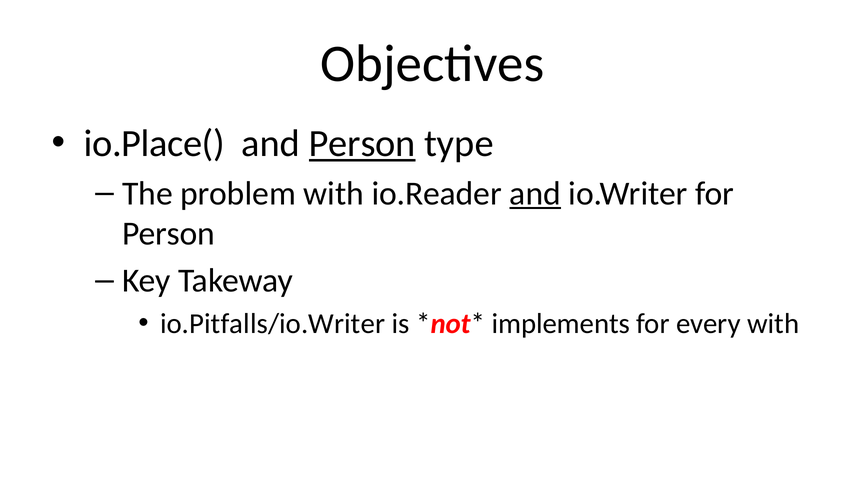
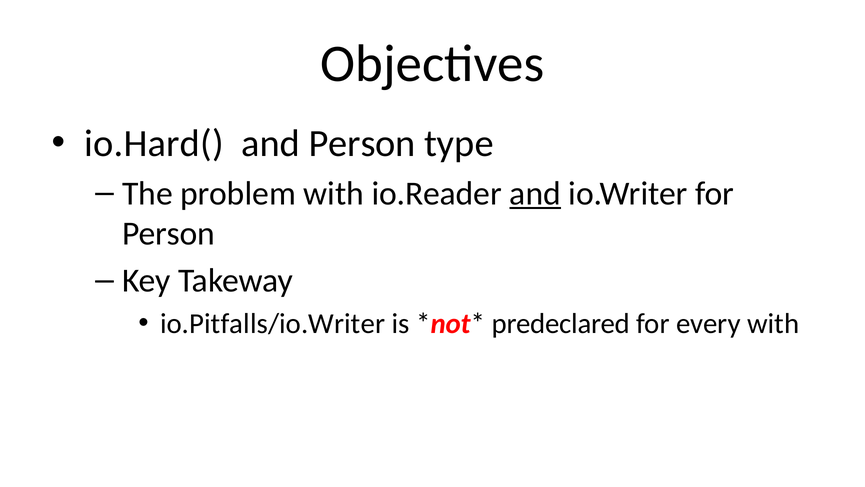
io.Place(: io.Place( -> io.Hard(
Person at (362, 144) underline: present -> none
implements: implements -> predeclared
